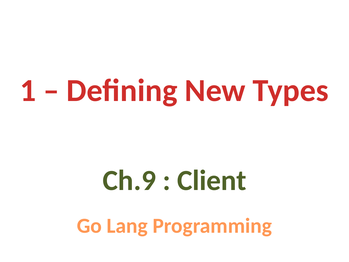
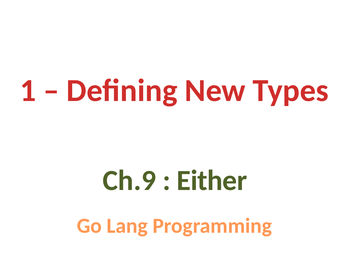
Client: Client -> Either
